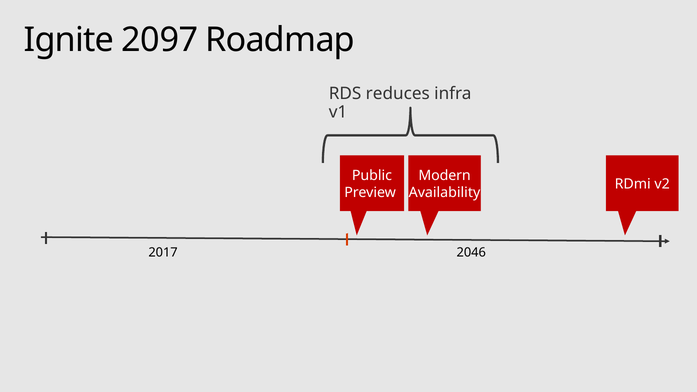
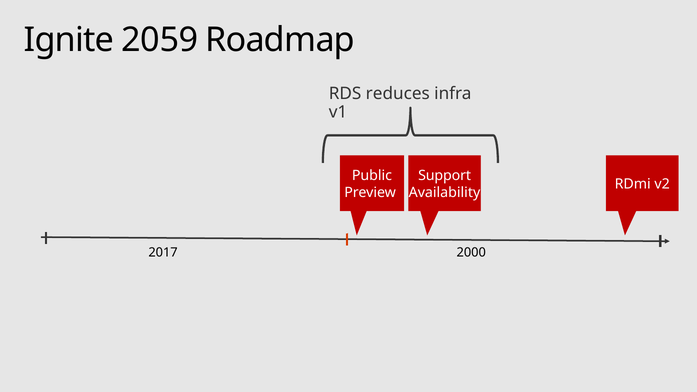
2097: 2097 -> 2059
Modern: Modern -> Support
2046: 2046 -> 2000
